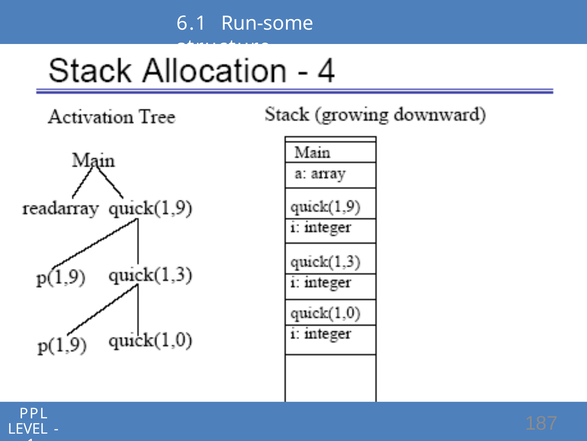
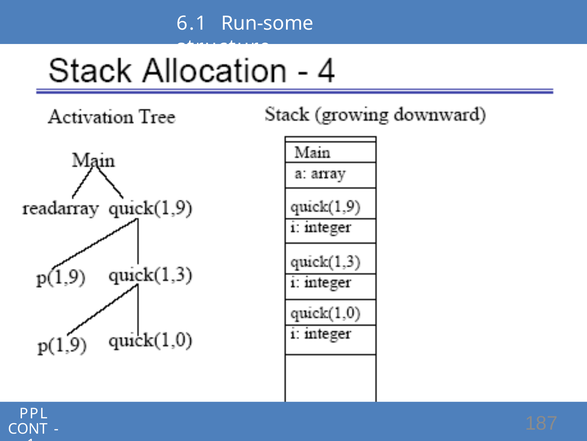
LEVEL: LEVEL -> CONT
